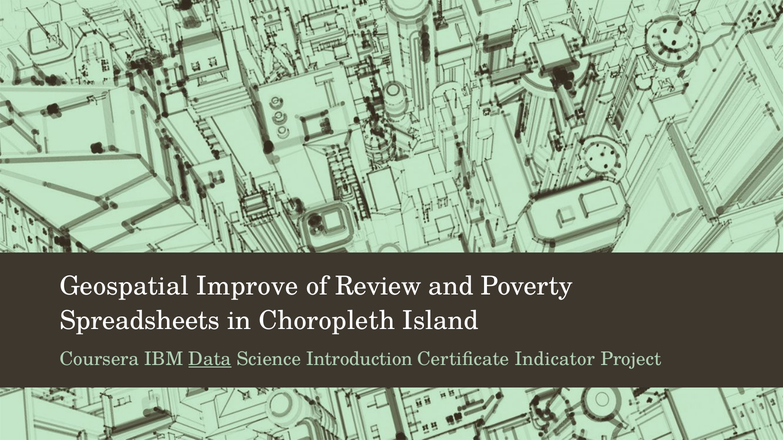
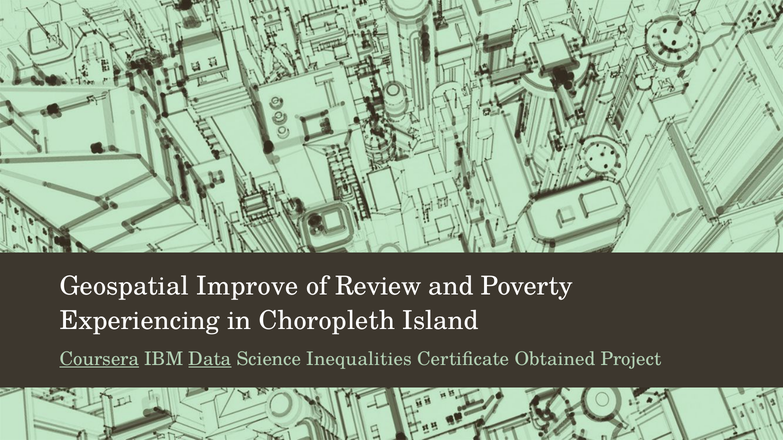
Spreadsheets: Spreadsheets -> Experiencing
Coursera underline: none -> present
Introduction: Introduction -> Inequalities
Indicator: Indicator -> Obtained
